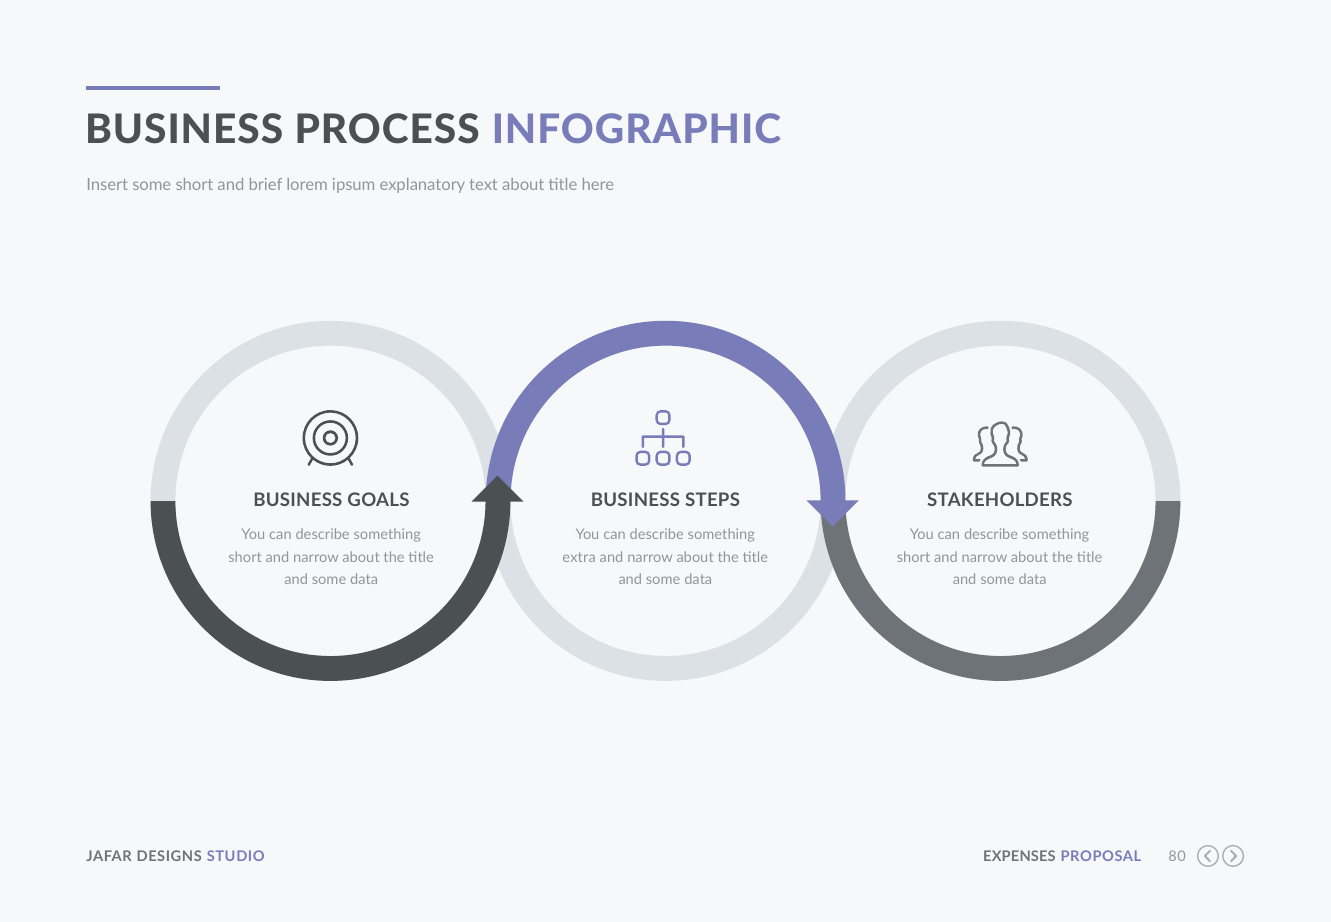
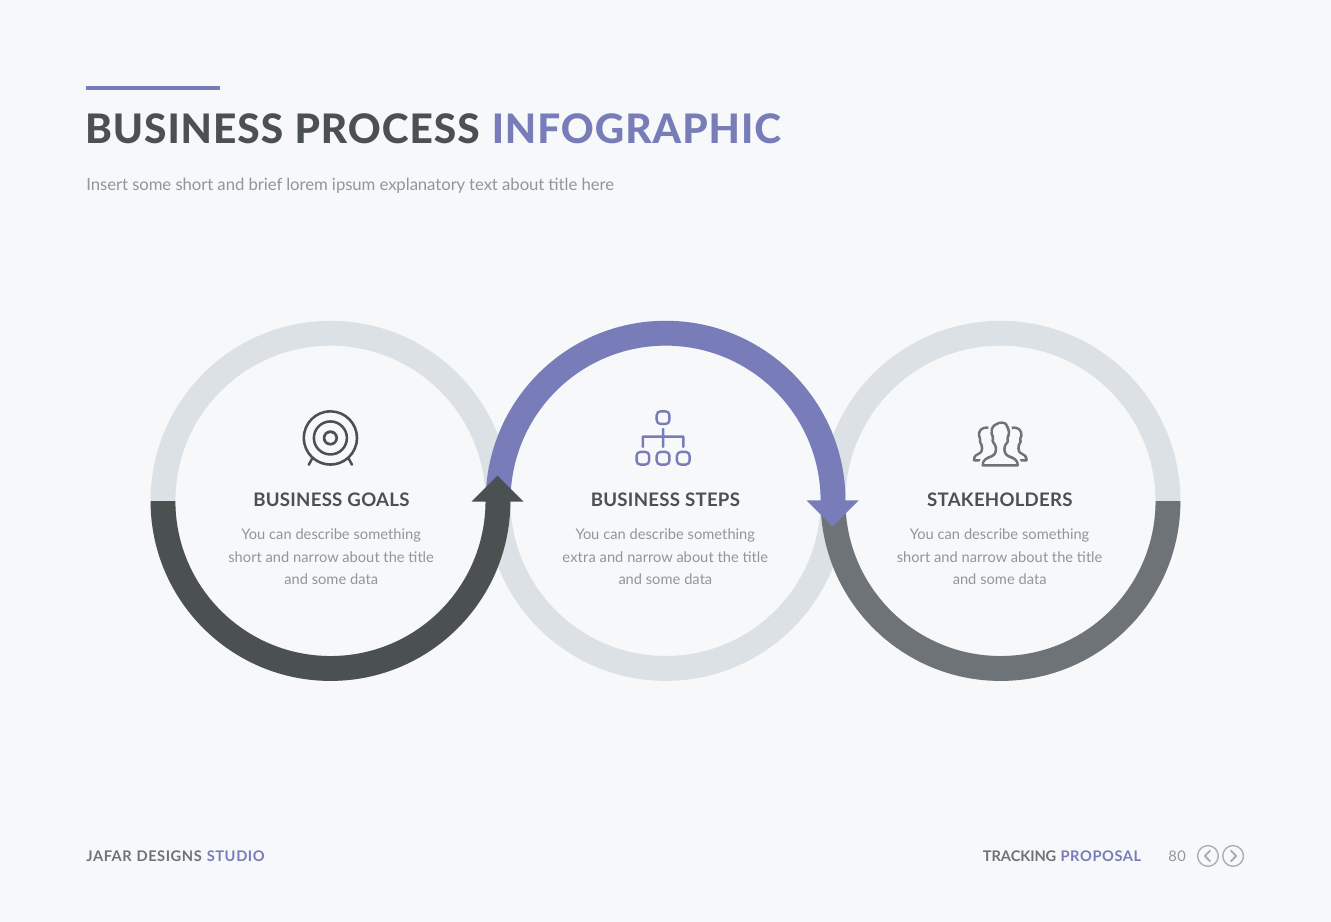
EXPENSES: EXPENSES -> TRACKING
